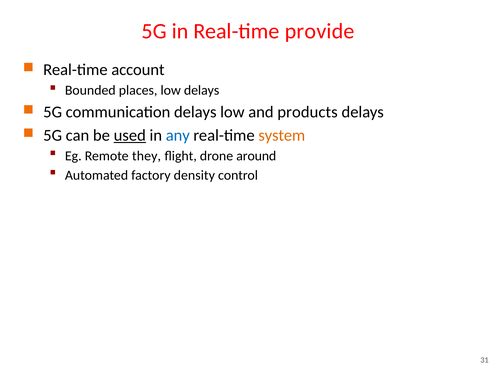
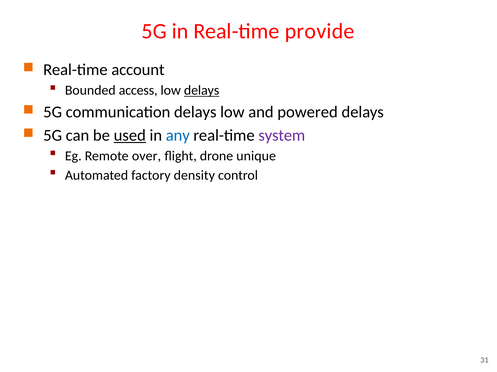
places: places -> access
delays at (202, 91) underline: none -> present
products: products -> powered
system colour: orange -> purple
they: they -> over
around: around -> unique
